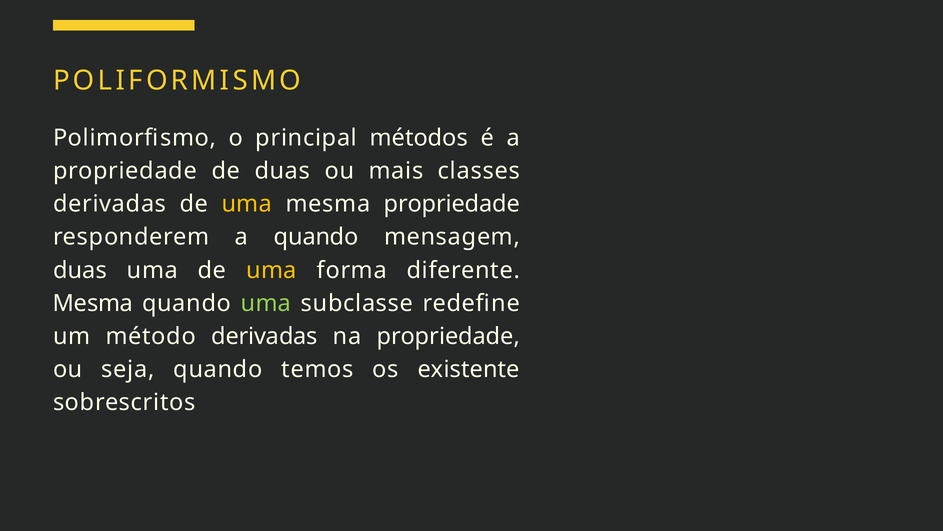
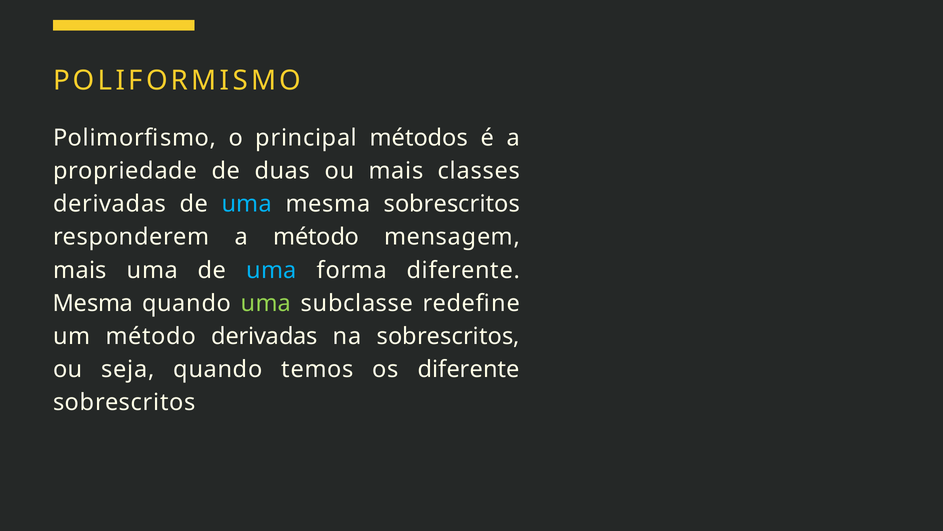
uma at (247, 204) colour: yellow -> light blue
mesma propriedade: propriedade -> sobrescritos
a quando: quando -> método
duas at (80, 270): duas -> mais
uma at (271, 270) colour: yellow -> light blue
na propriedade: propriedade -> sobrescritos
os existente: existente -> diferente
